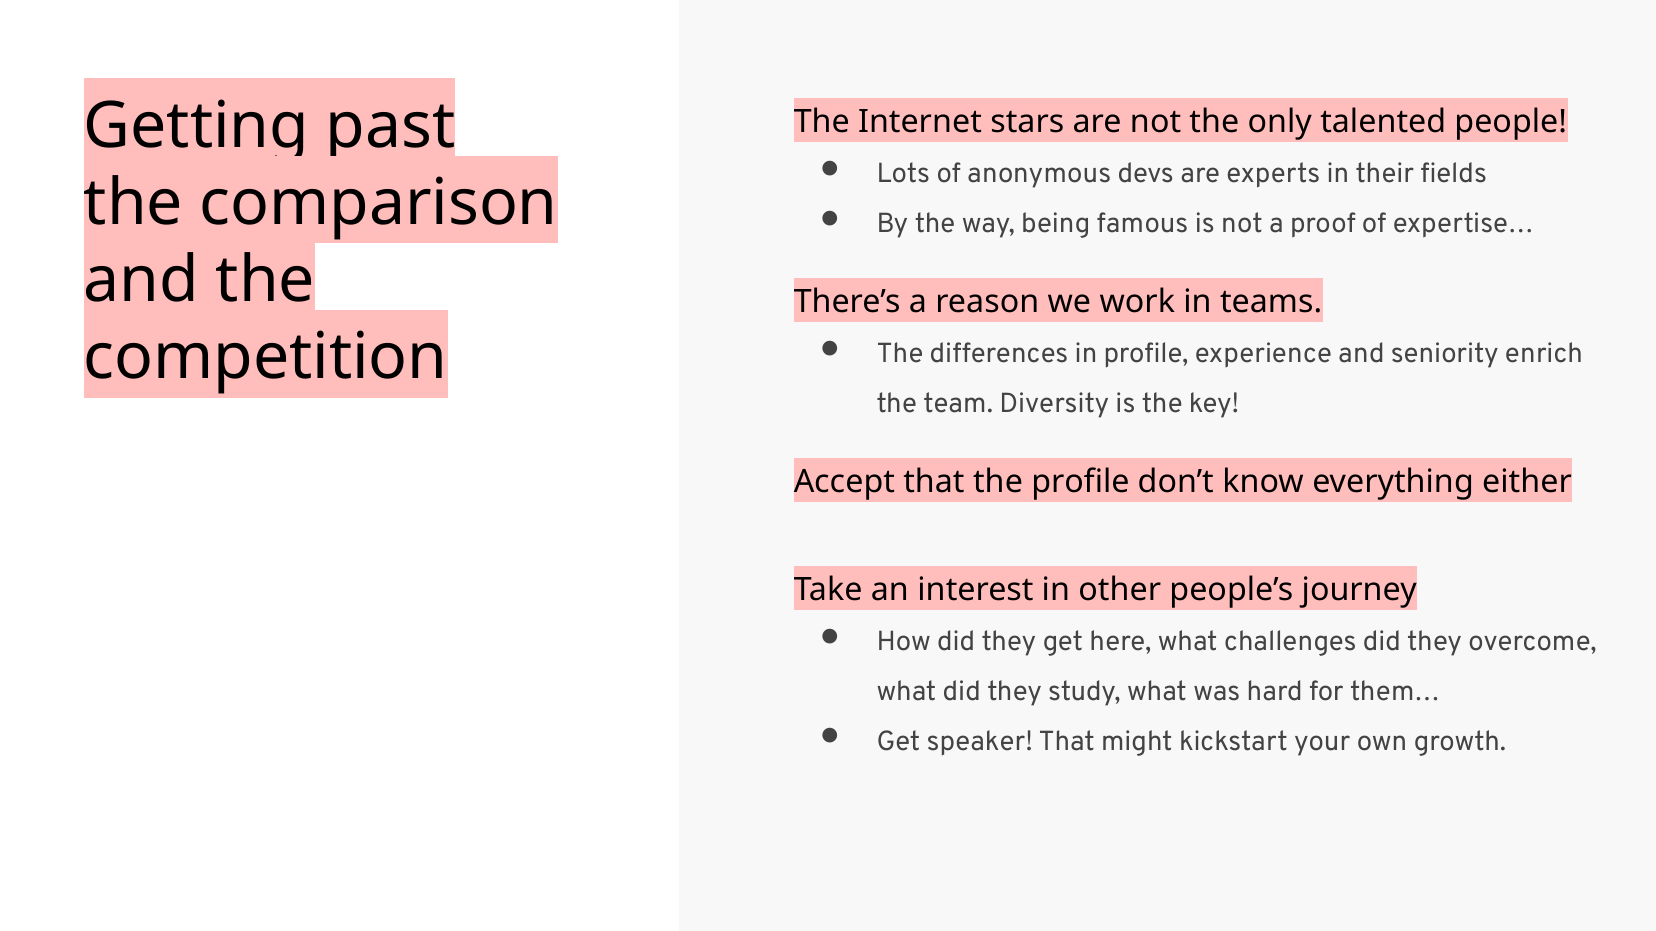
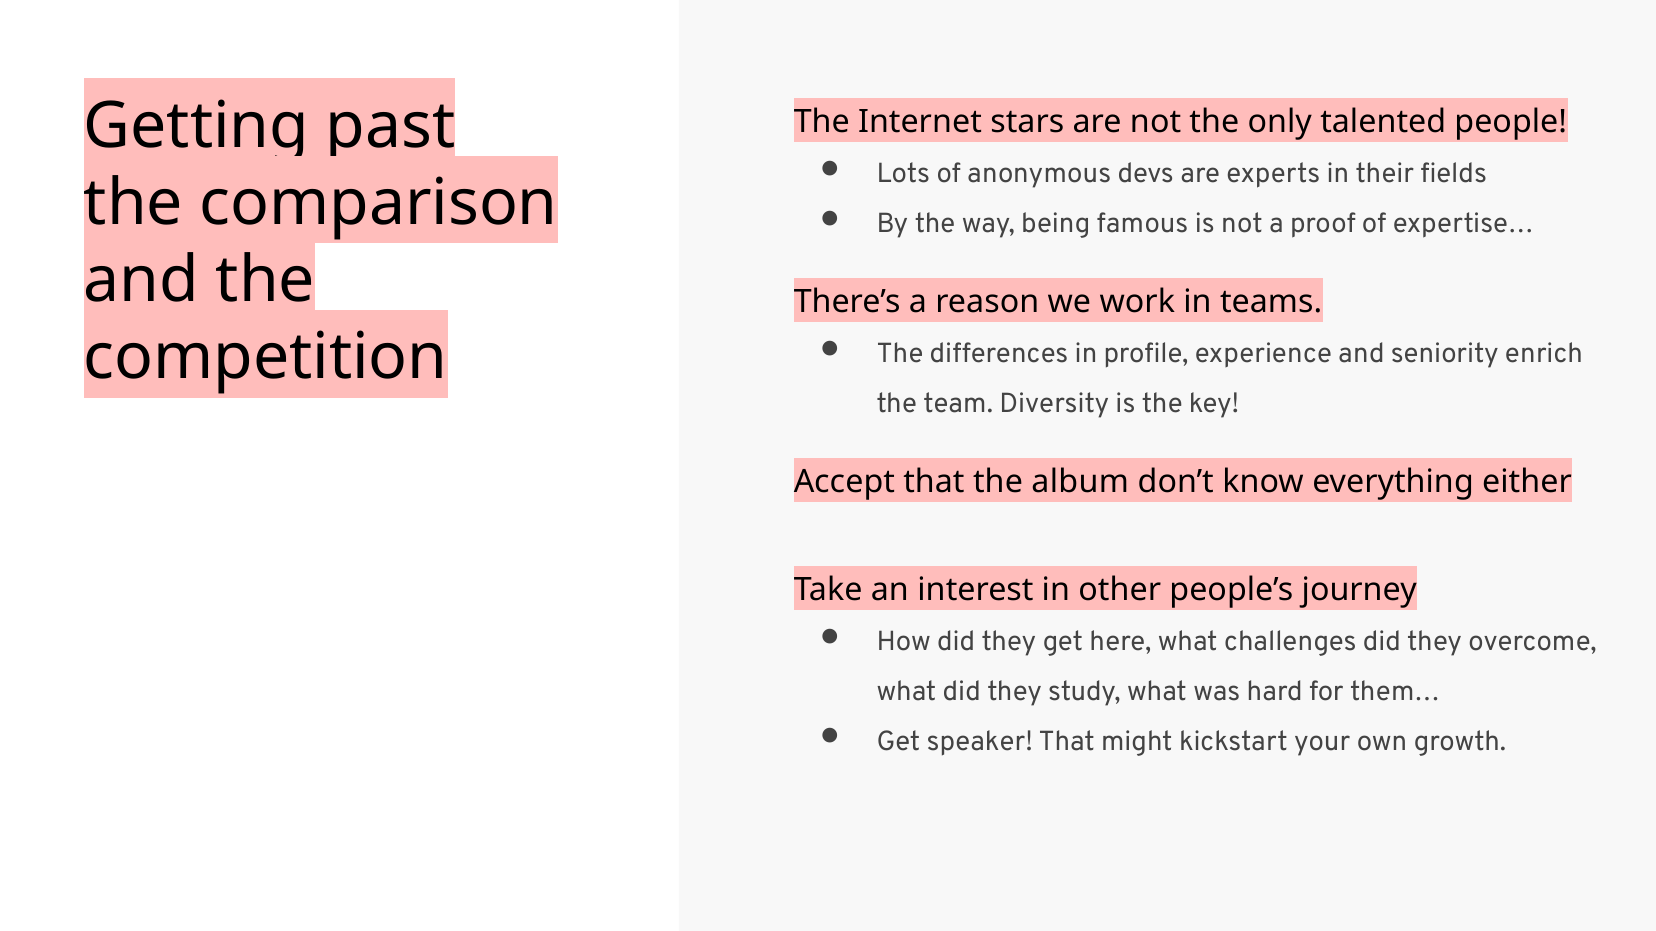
the profile: profile -> album
